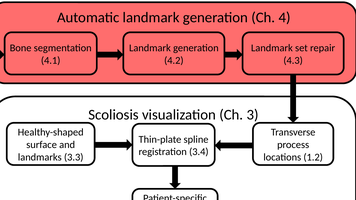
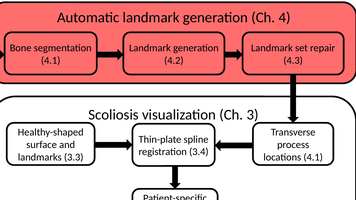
locations 1.2: 1.2 -> 4.1
